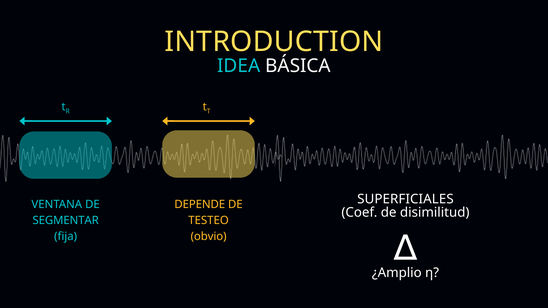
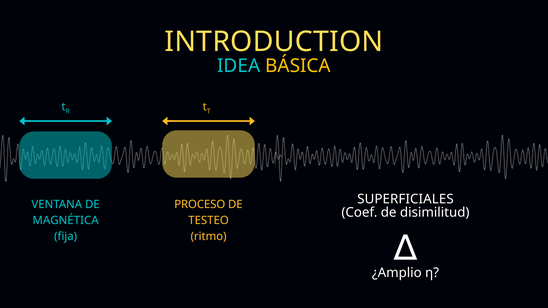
BÁSICA colour: white -> yellow
DEPENDE: DEPENDE -> PROCESO
SEGMENTAR: SEGMENTAR -> MAGNÉTICA
obvio: obvio -> ritmo
